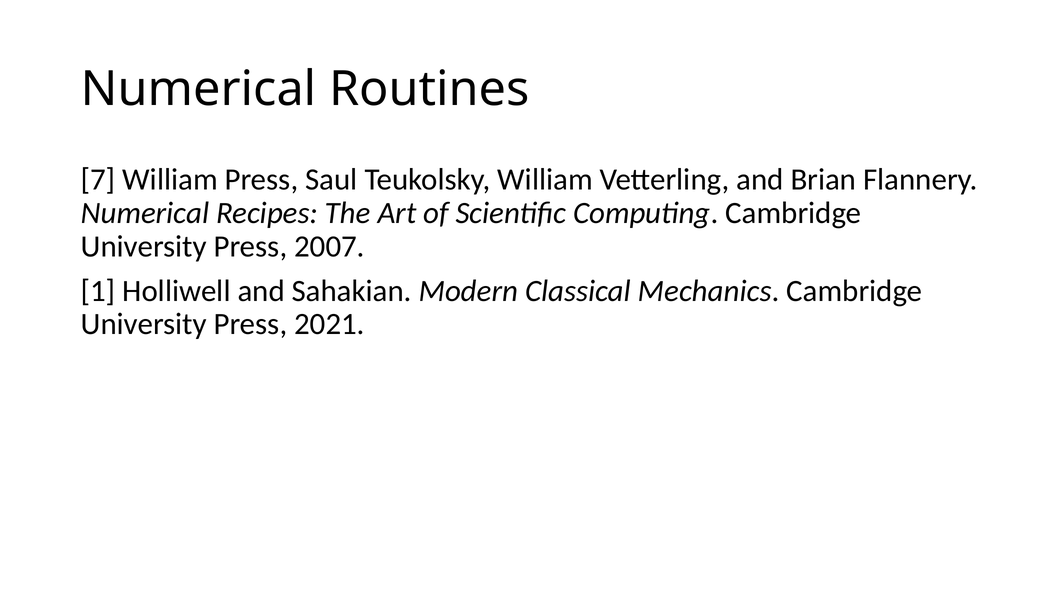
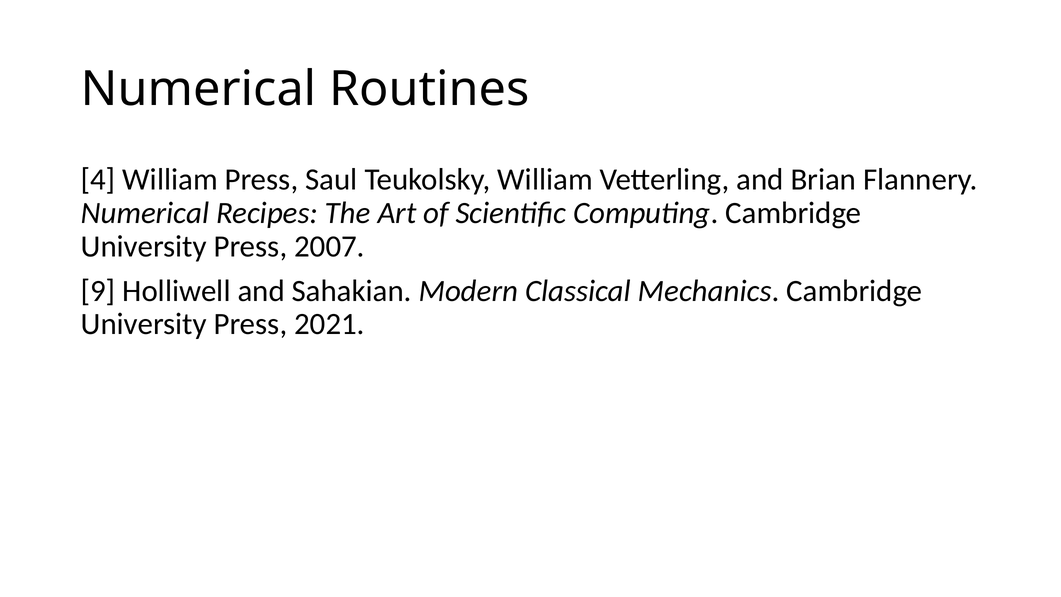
7: 7 -> 4
1: 1 -> 9
